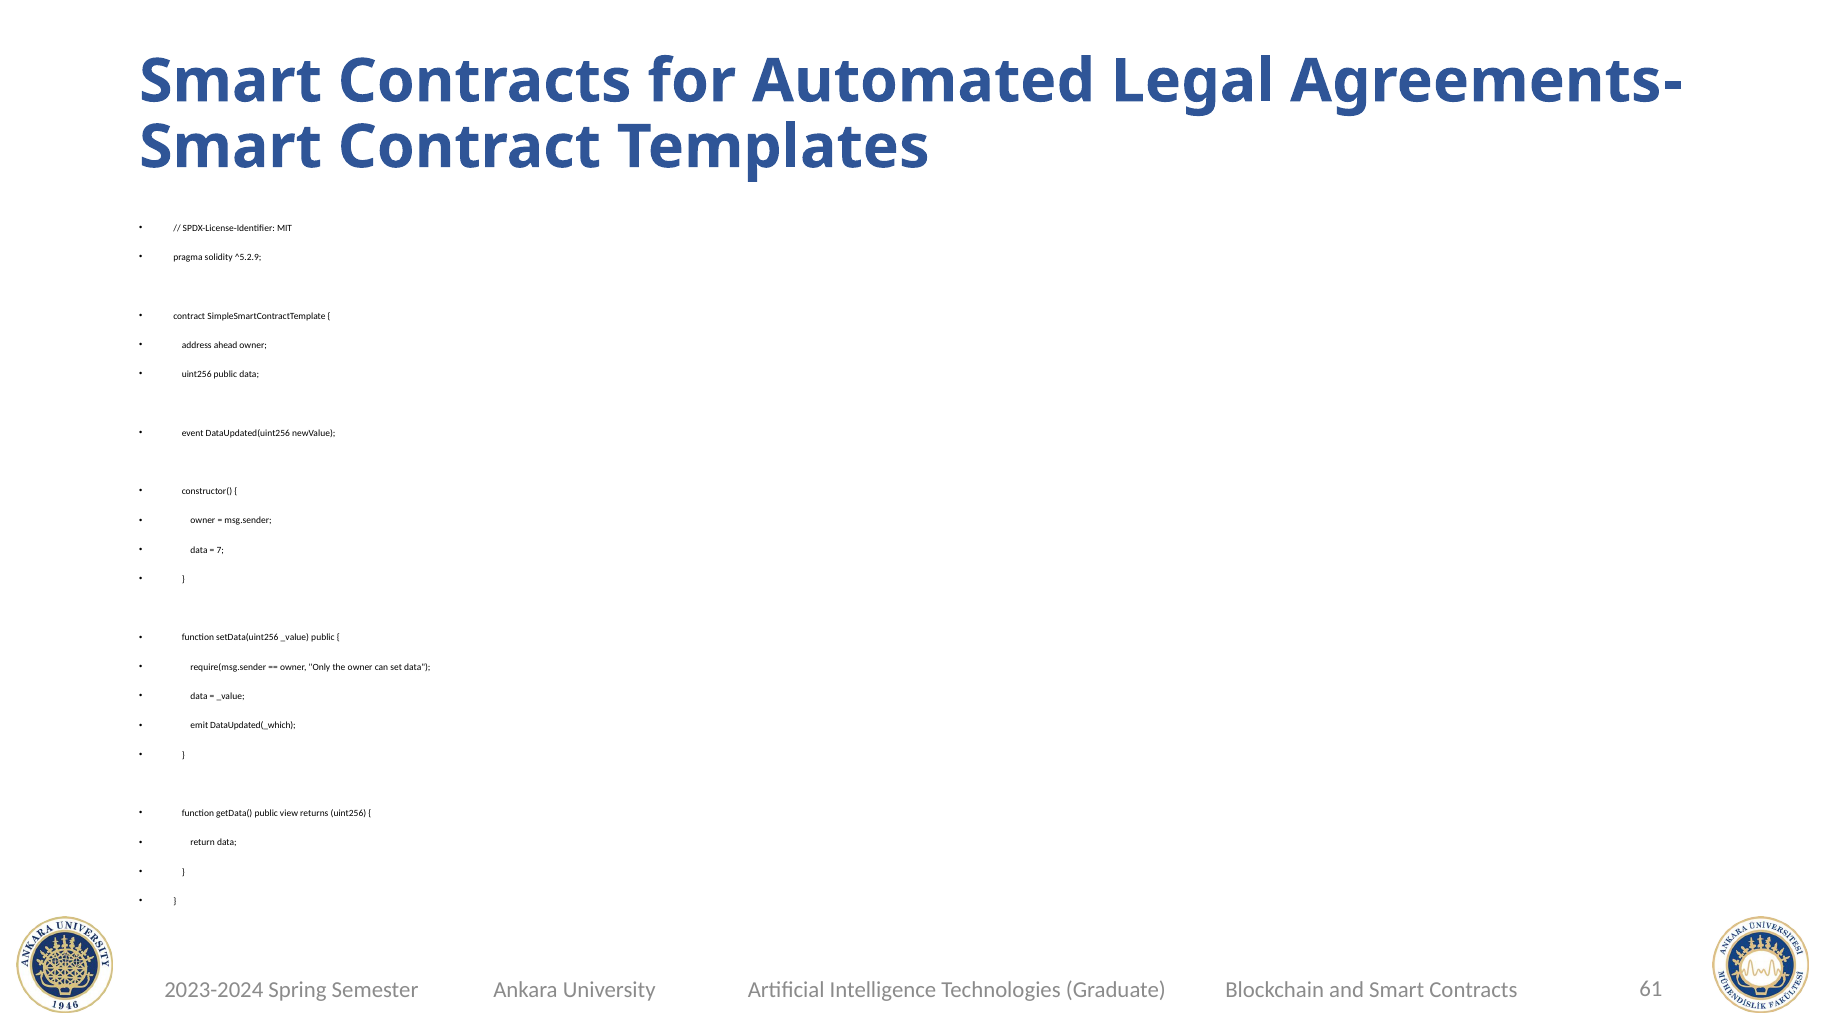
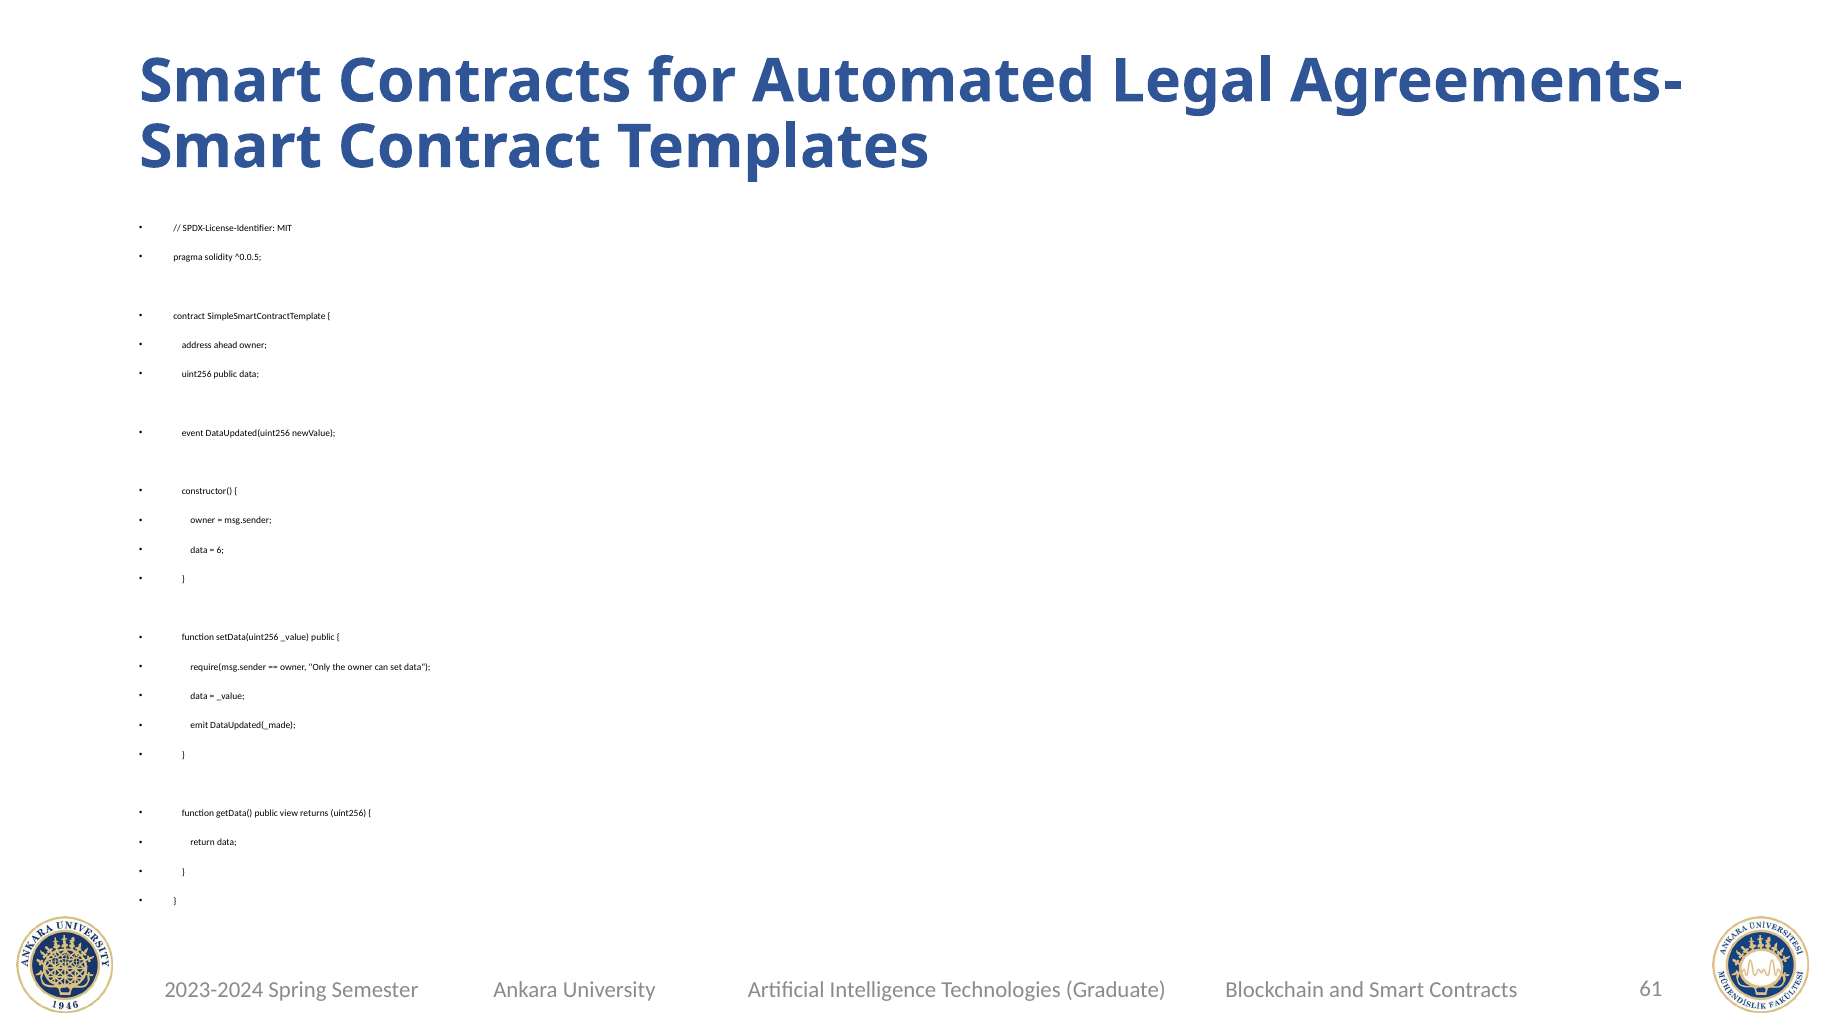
^5.2.9: ^5.2.9 -> ^0.0.5
7: 7 -> 6
DataUpdated(_which: DataUpdated(_which -> DataUpdated(_made
